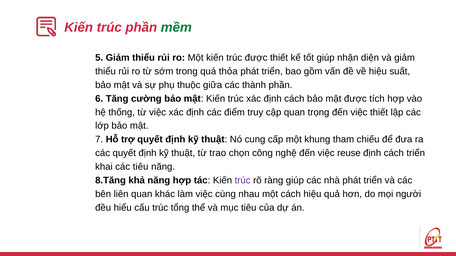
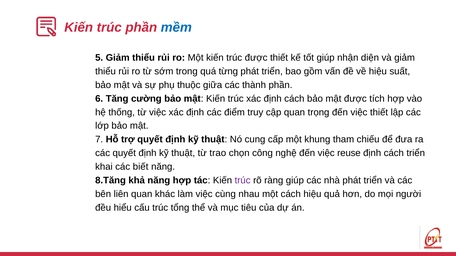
mềm colour: green -> blue
thỏa: thỏa -> từng
các tiêu: tiêu -> biết
